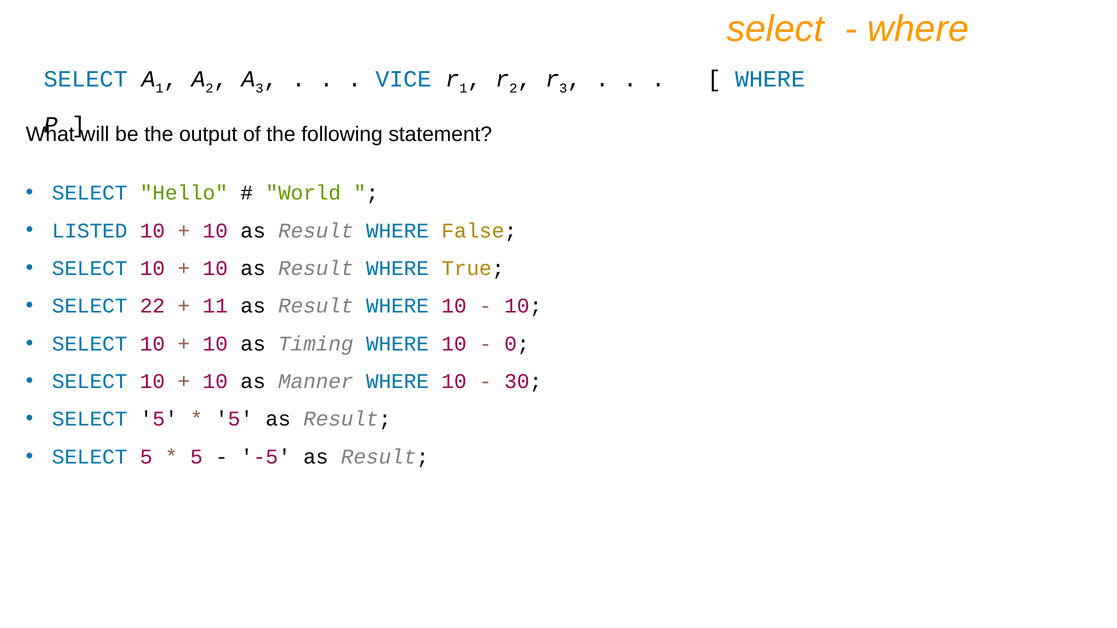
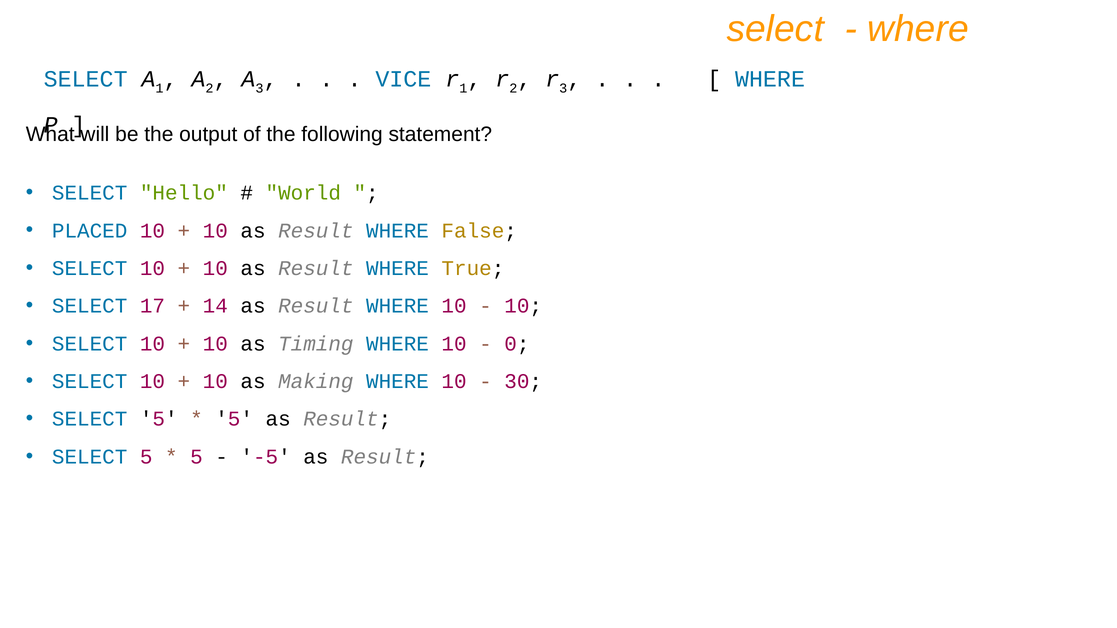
LISTED: LISTED -> PLACED
22: 22 -> 17
11: 11 -> 14
Manner: Manner -> Making
